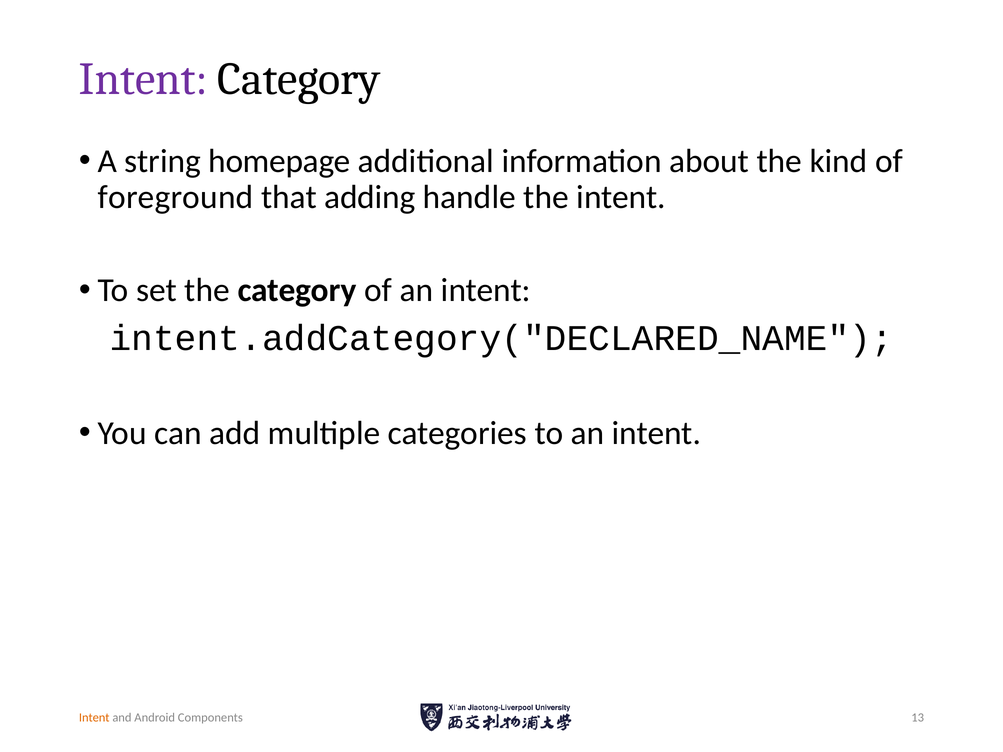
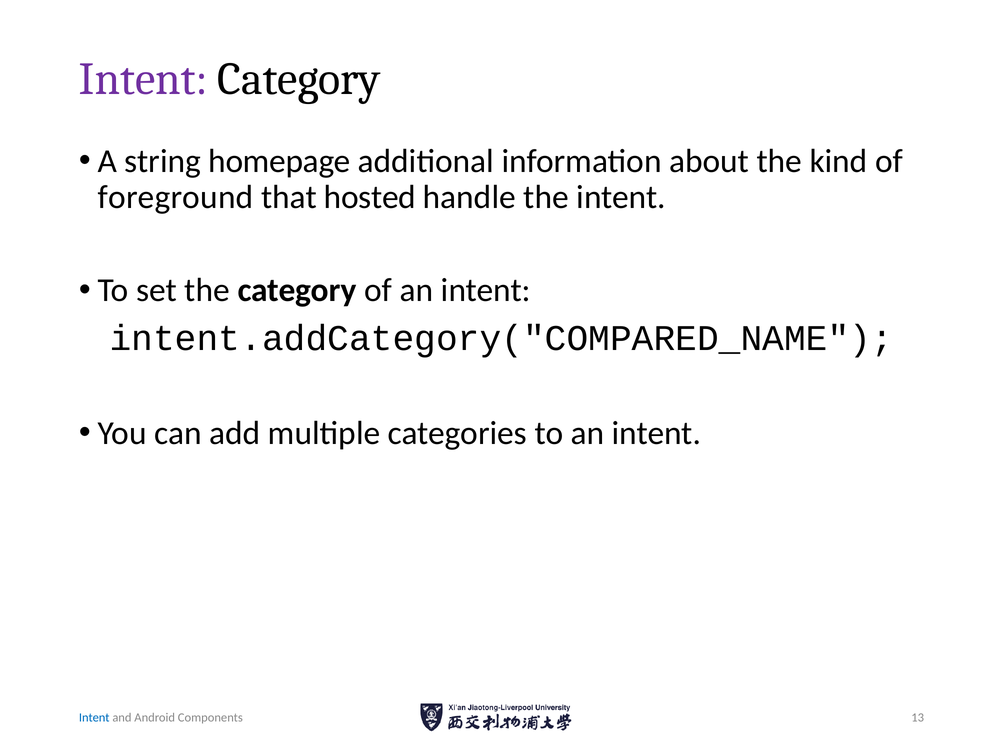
adding: adding -> hosted
intent.addCategory("DECLARED_NAME: intent.addCategory("DECLARED_NAME -> intent.addCategory("COMPARED_NAME
Intent at (94, 718) colour: orange -> blue
